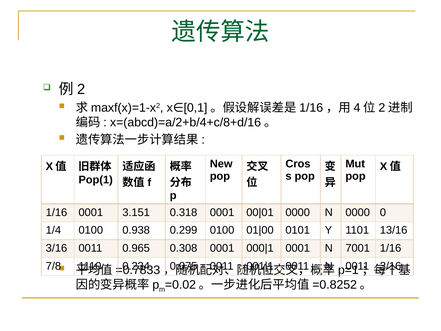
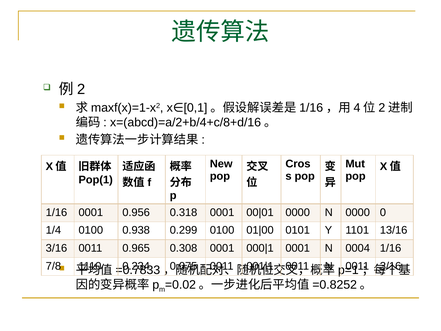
3.151: 3.151 -> 0.956
7001: 7001 -> 0004
